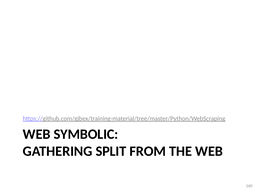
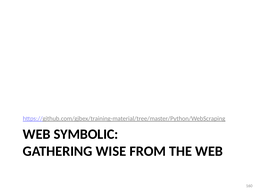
SPLIT: SPLIT -> WISE
